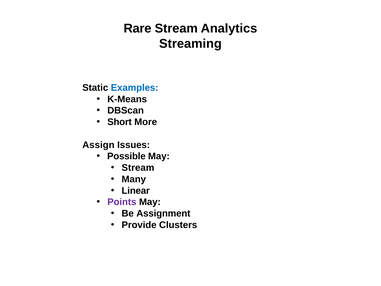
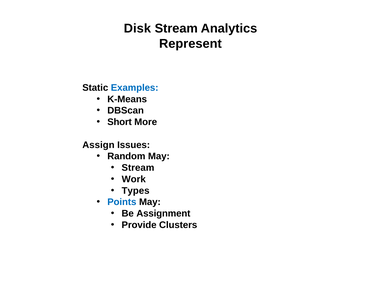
Rare: Rare -> Disk
Streaming: Streaming -> Represent
Possible: Possible -> Random
Many: Many -> Work
Linear: Linear -> Types
Points colour: purple -> blue
